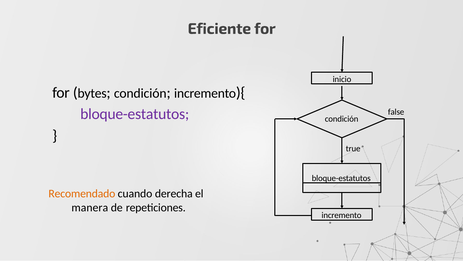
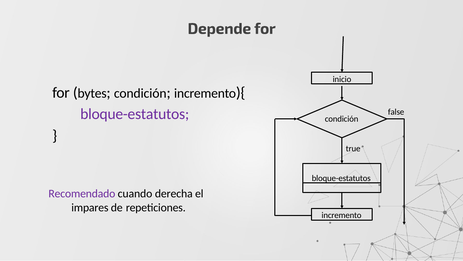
Eficiente: Eficiente -> Depende
Recomendado colour: orange -> purple
manera: manera -> impares
